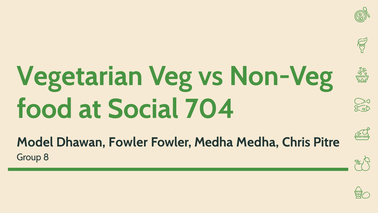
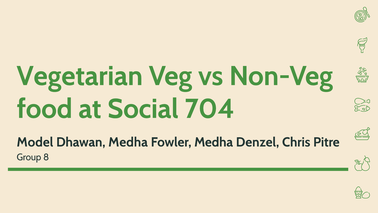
Dhawan Fowler: Fowler -> Medha
Medha Medha: Medha -> Denzel
